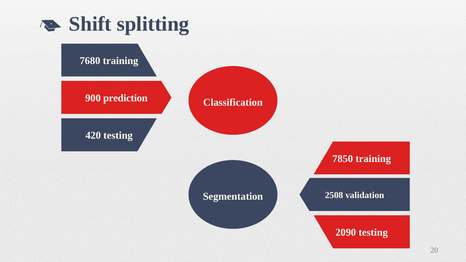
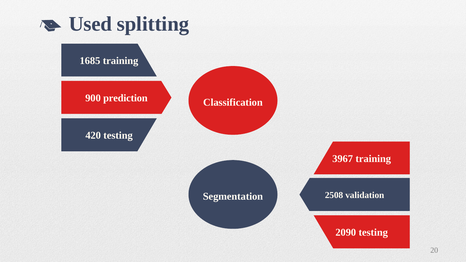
Shift: Shift -> Used
7680: 7680 -> 1685
7850: 7850 -> 3967
